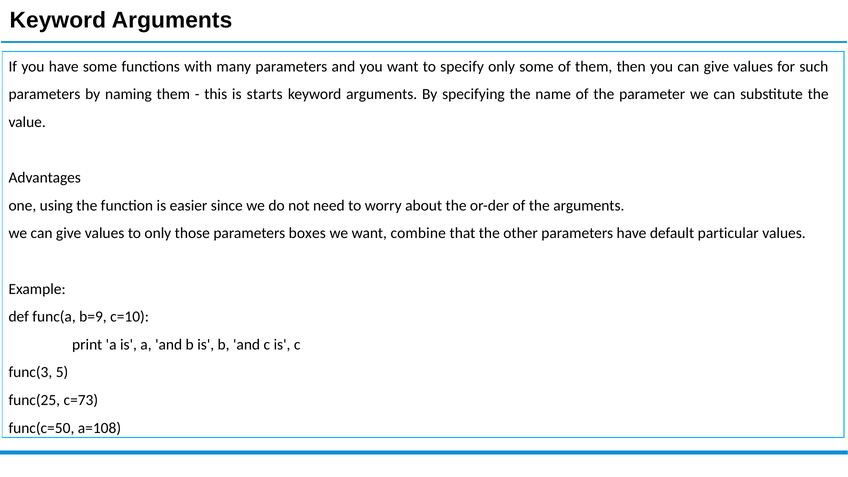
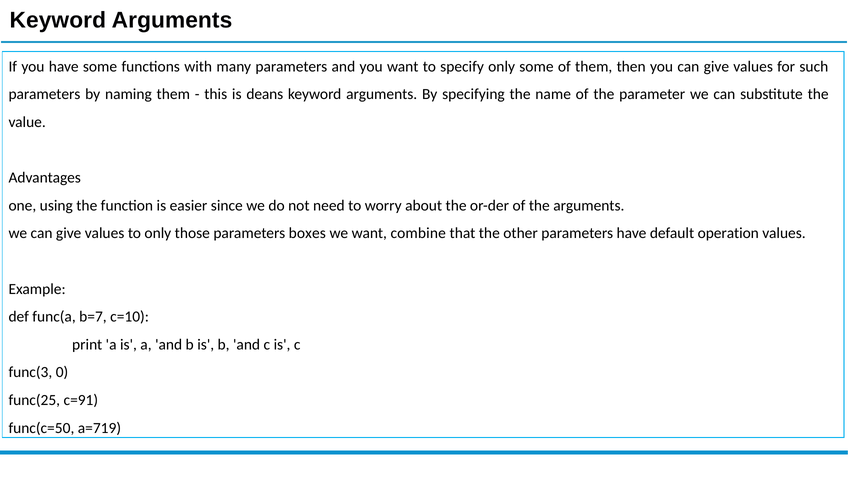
starts: starts -> deans
particular: particular -> operation
b=9: b=9 -> b=7
5: 5 -> 0
c=73: c=73 -> c=91
a=108: a=108 -> a=719
